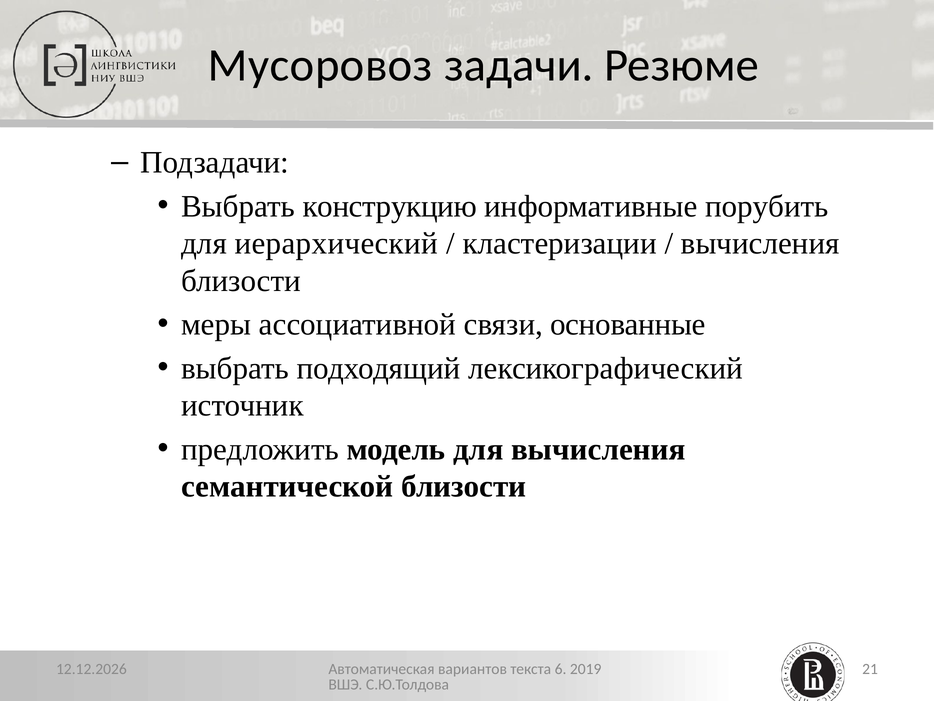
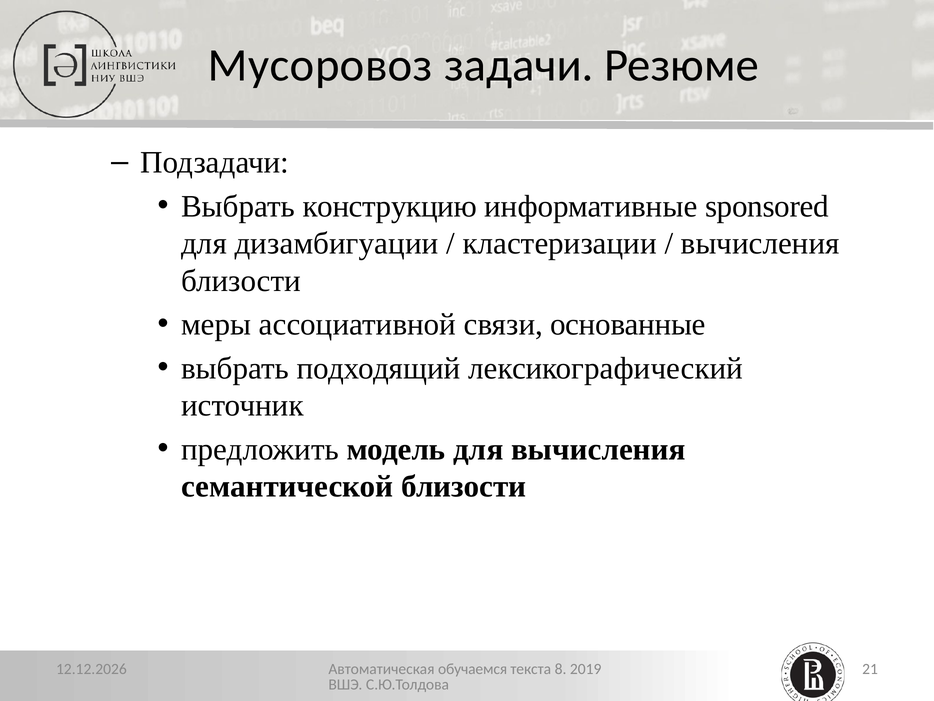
порубить: порубить -> sponsored
иерархический: иерархический -> дизамбигуации
вариантов: вариантов -> обучаемся
6: 6 -> 8
